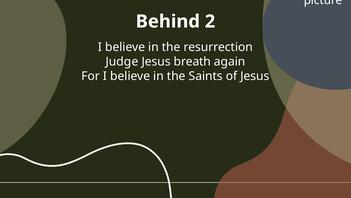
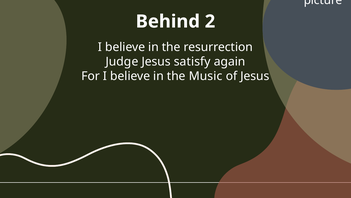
breath: breath -> satisfy
Saints: Saints -> Music
